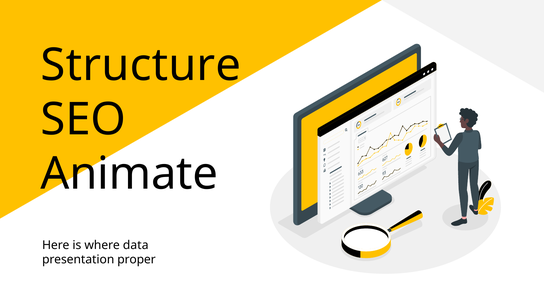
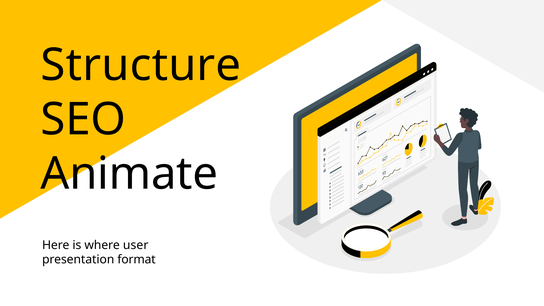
data: data -> user
proper: proper -> format
